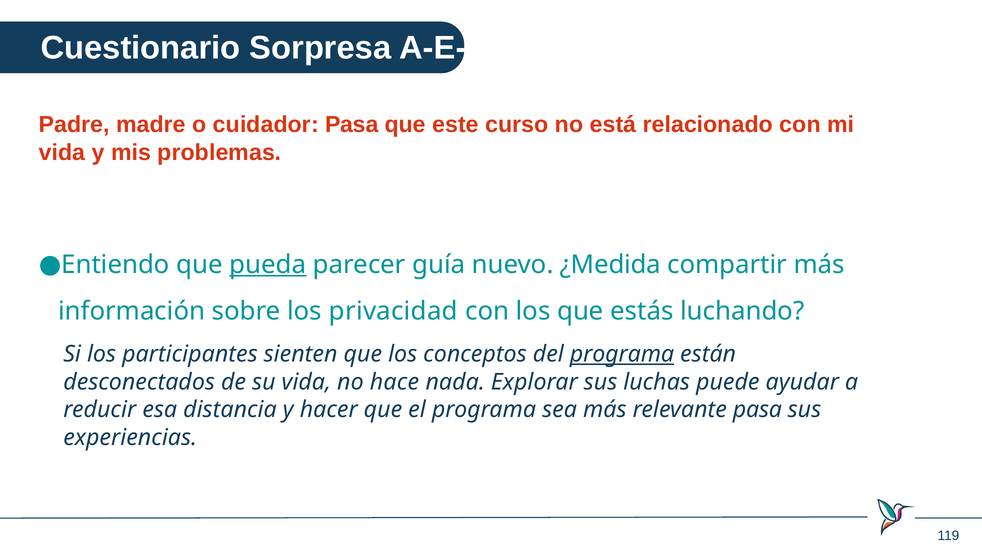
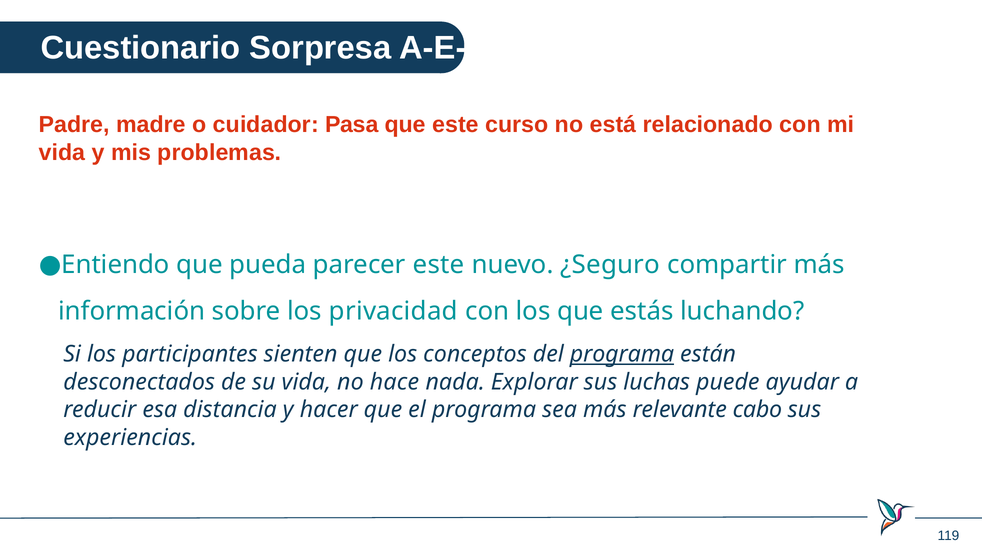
pueda underline: present -> none
parecer guía: guía -> este
¿Medida: ¿Medida -> ¿Seguro
relevante pasa: pasa -> cabo
